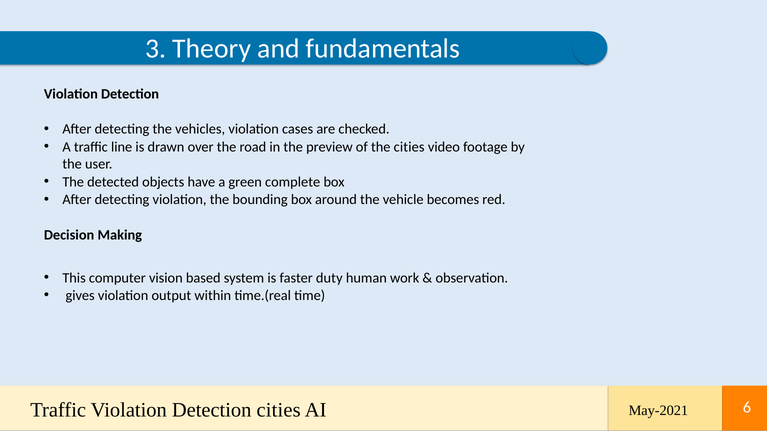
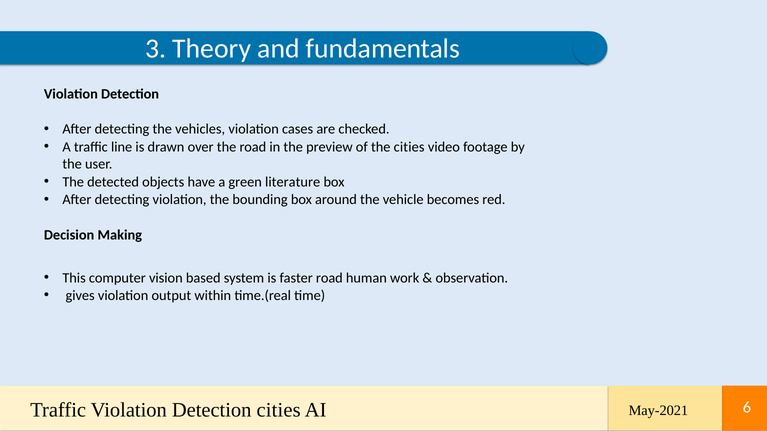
complete: complete -> literature
faster duty: duty -> road
